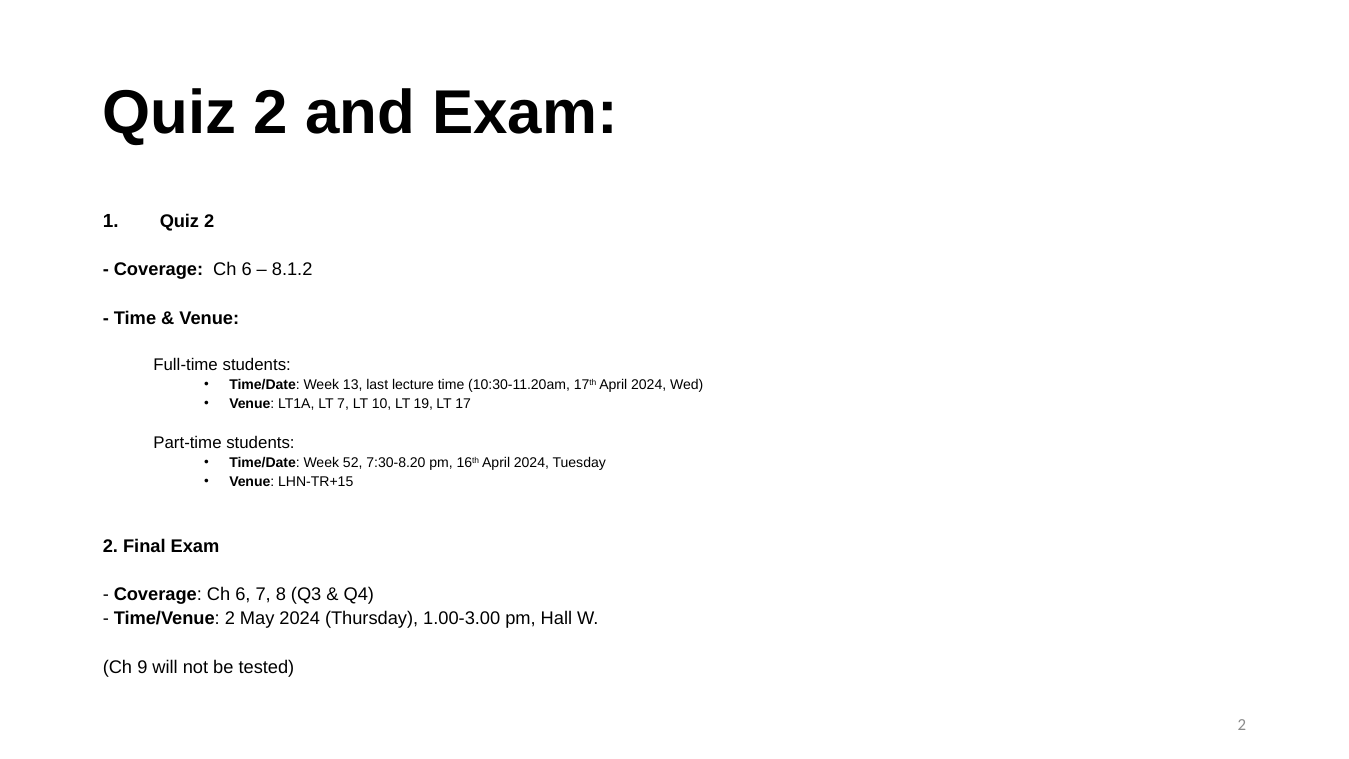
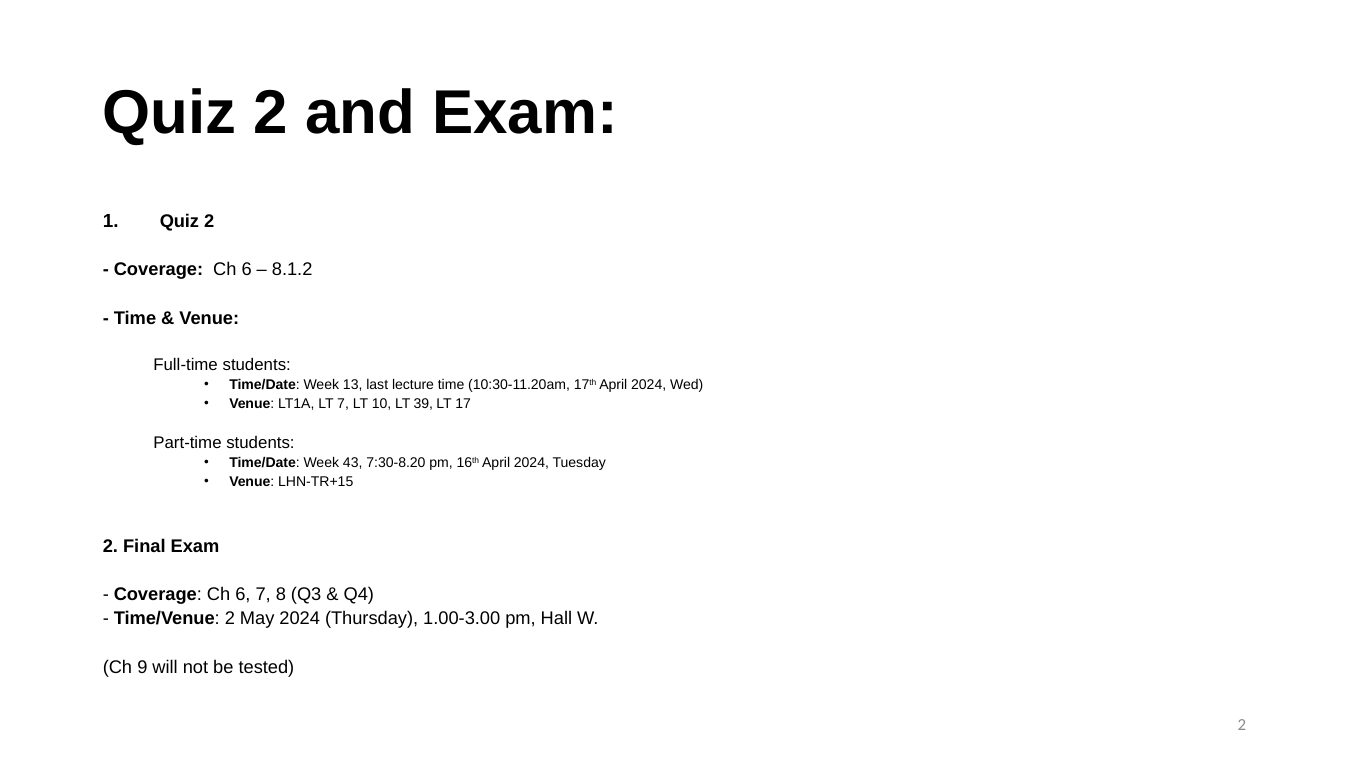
19: 19 -> 39
52: 52 -> 43
